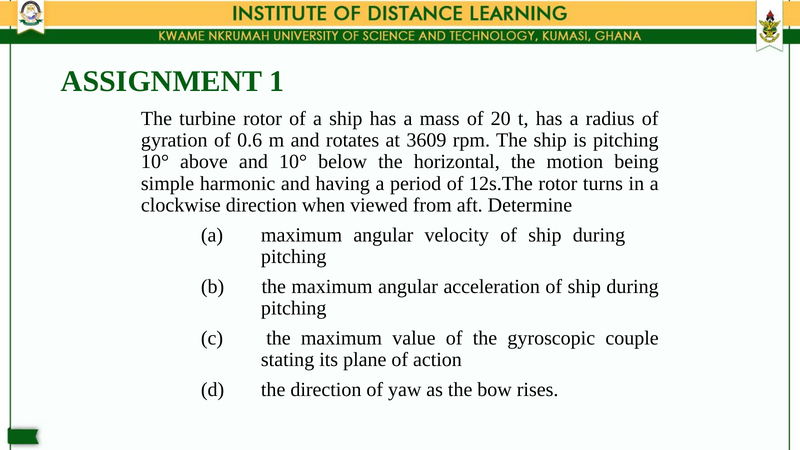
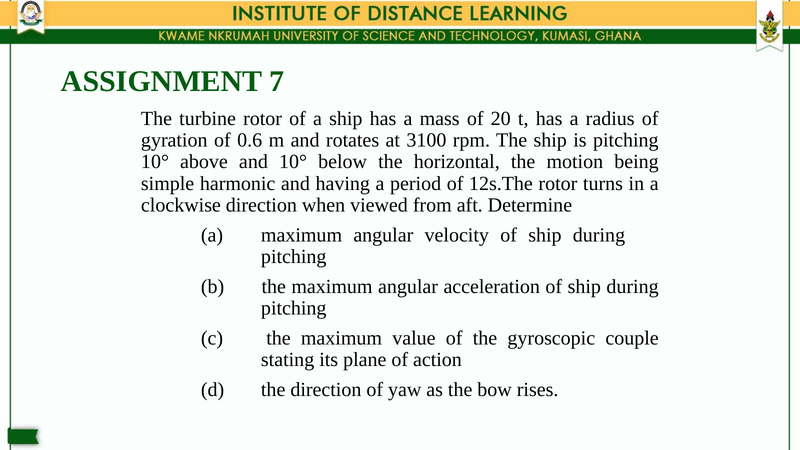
1: 1 -> 7
3609: 3609 -> 3100
